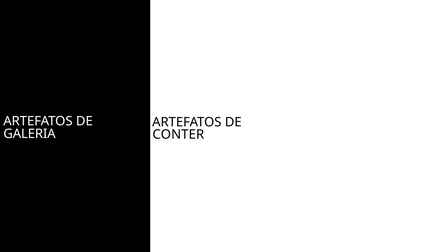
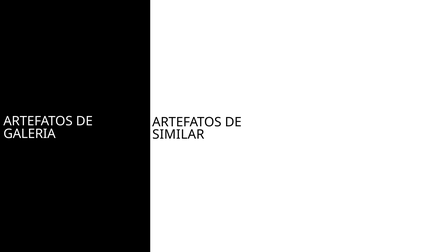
CONTER: CONTER -> SIMILAR
